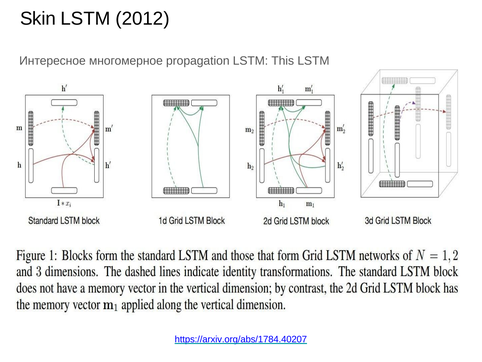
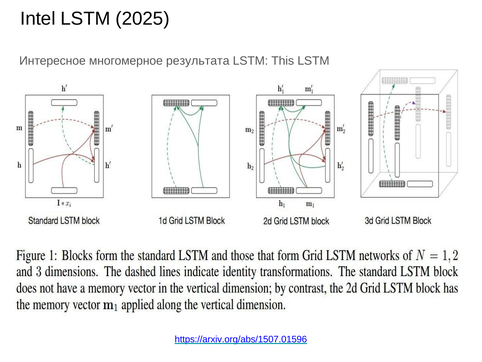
Skin: Skin -> Intel
2012: 2012 -> 2025
propagation: propagation -> результата
https://arxiv.org/abs/1784.40207: https://arxiv.org/abs/1784.40207 -> https://arxiv.org/abs/1507.01596
